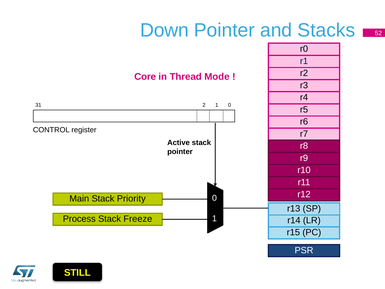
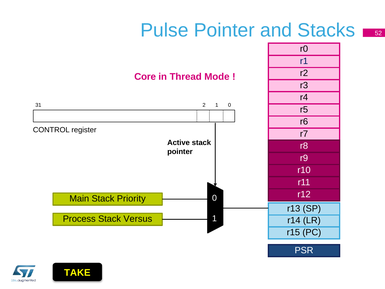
Down: Down -> Pulse
Freeze: Freeze -> Versus
STILL: STILL -> TAKE
